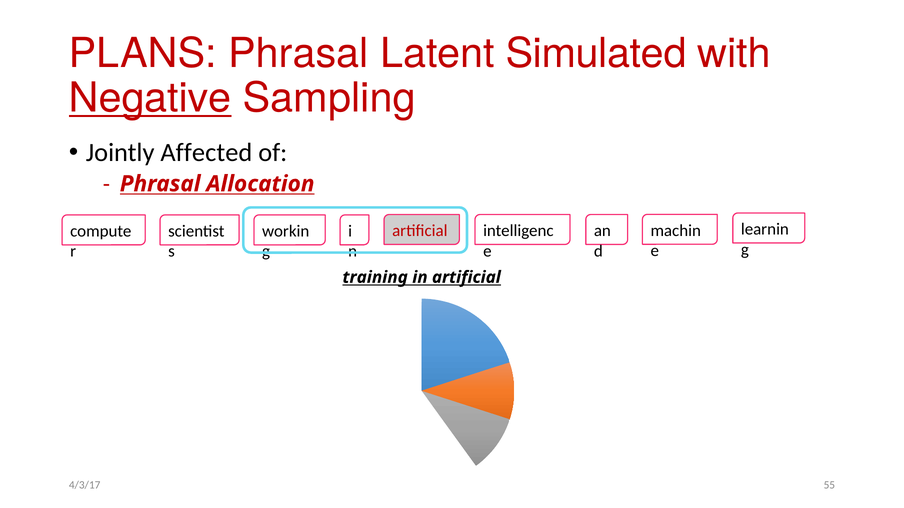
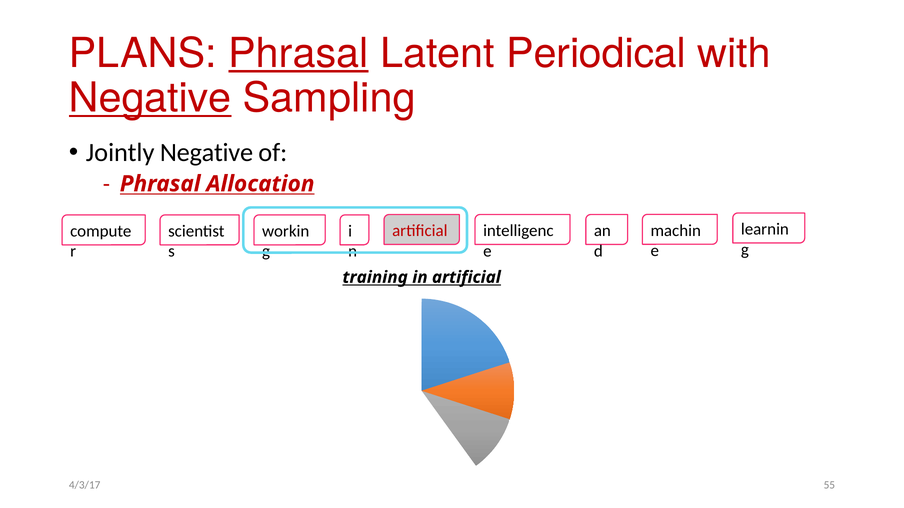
Phrasal at (298, 54) underline: none -> present
Simulated: Simulated -> Periodical
Jointly Affected: Affected -> Negative
